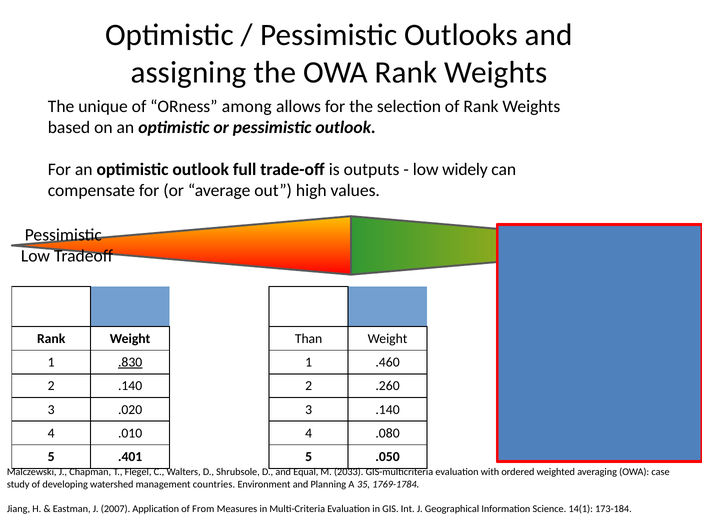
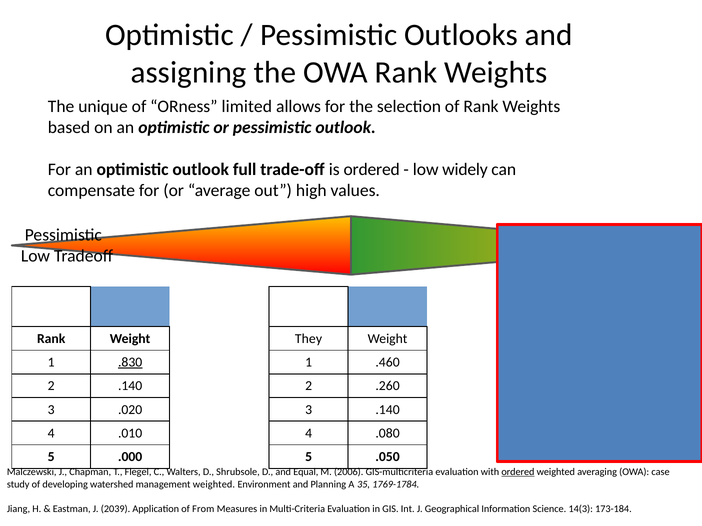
among: among -> limited
is outputs: outputs -> ordered
Than: Than -> They
.401: .401 -> .000
2033: 2033 -> 2006
ordered at (518, 472) underline: none -> present
management countries: countries -> weighted
2007: 2007 -> 2039
14(1: 14(1 -> 14(3
